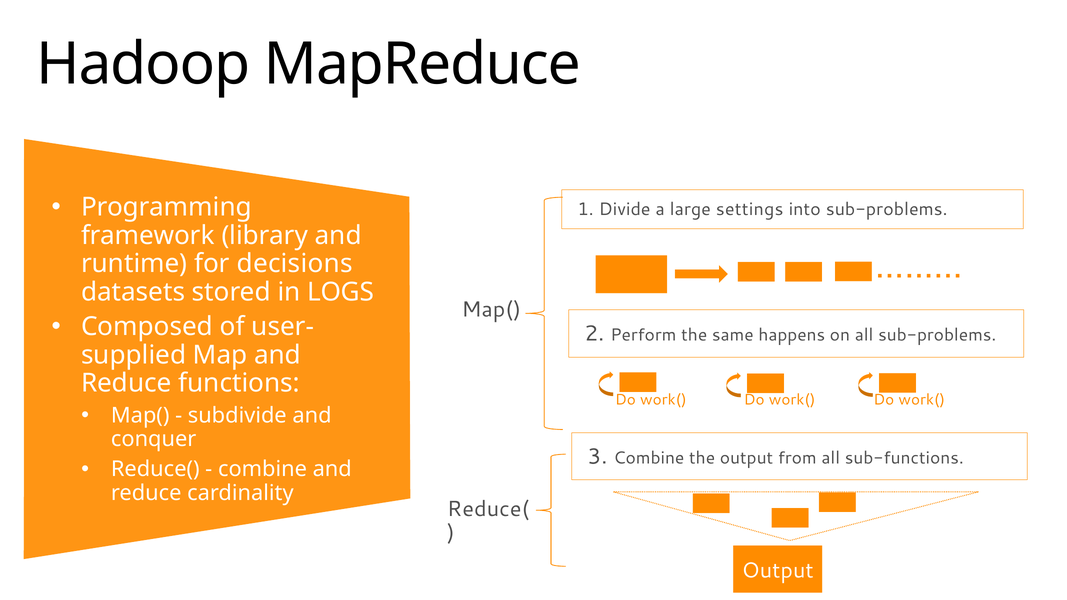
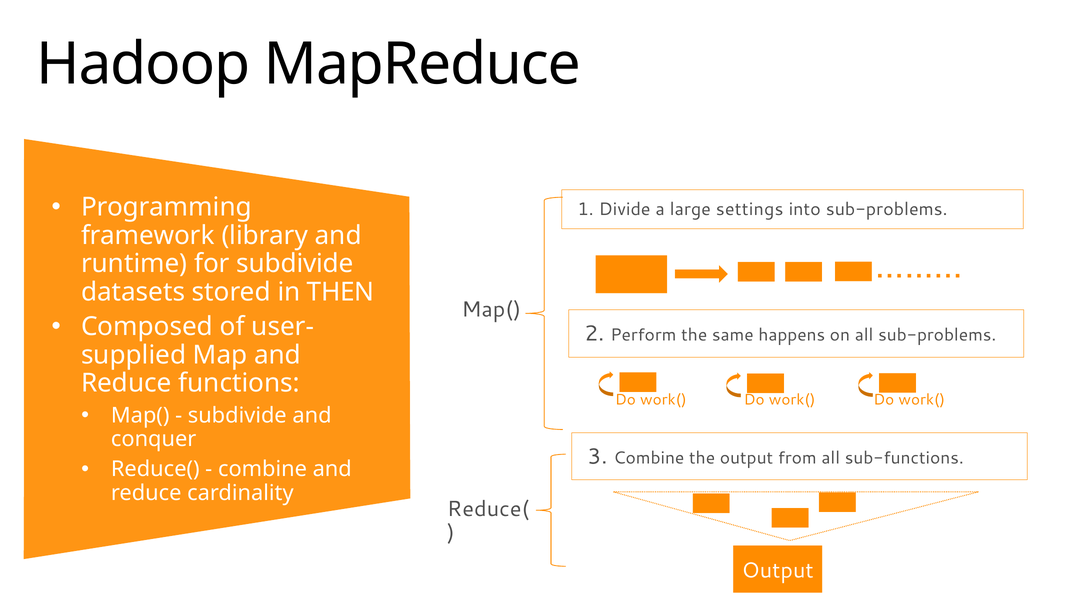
for decisions: decisions -> subdivide
LOGS: LOGS -> THEN
